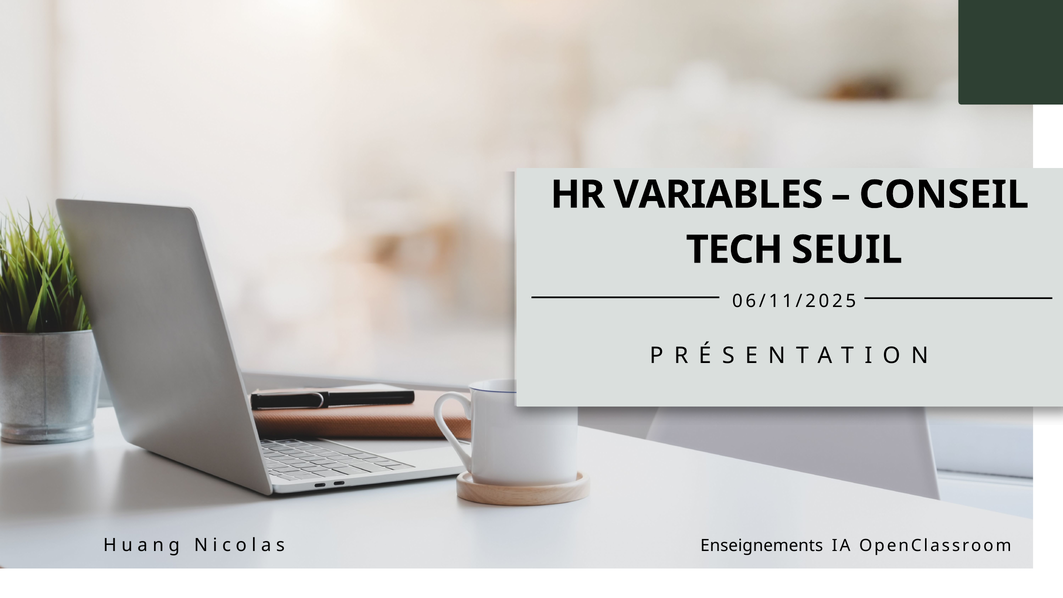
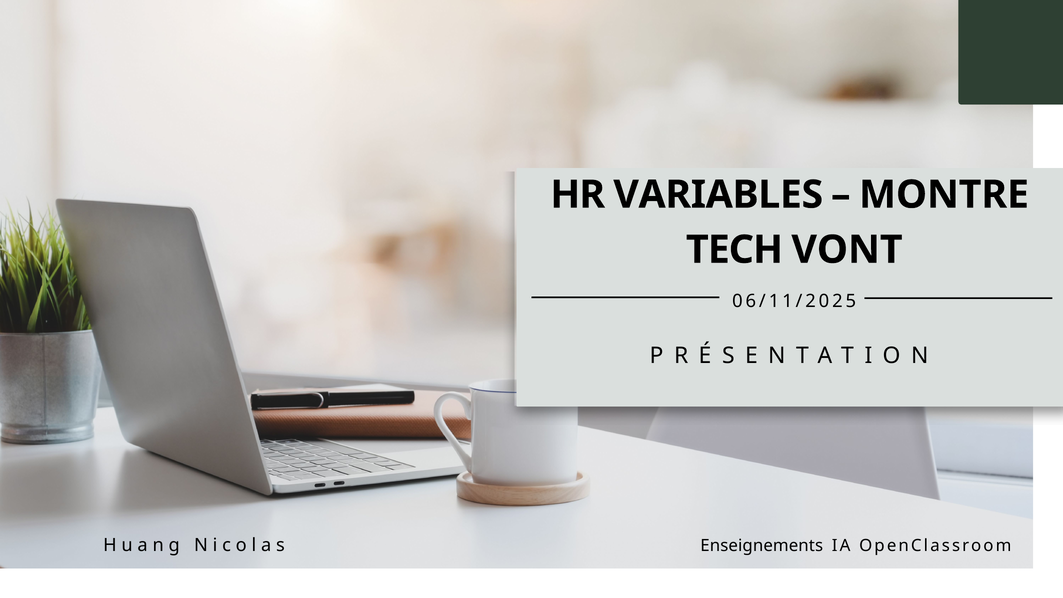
CONSEIL: CONSEIL -> MONTRE
SEUIL: SEUIL -> VONT
